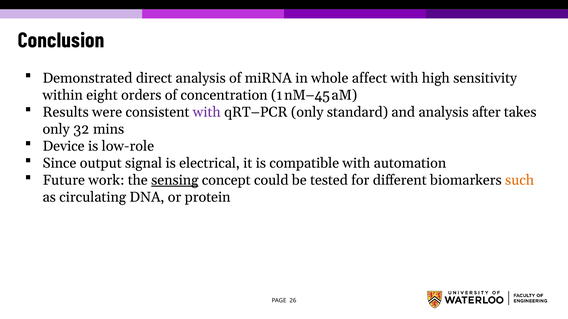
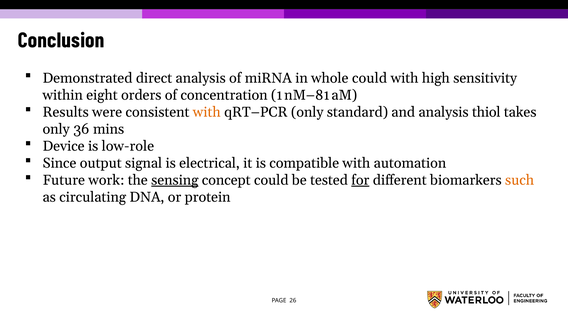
whole affect: affect -> could
nM–45: nM–45 -> nM–81
with at (207, 112) colour: purple -> orange
after: after -> thiol
32: 32 -> 36
for underline: none -> present
